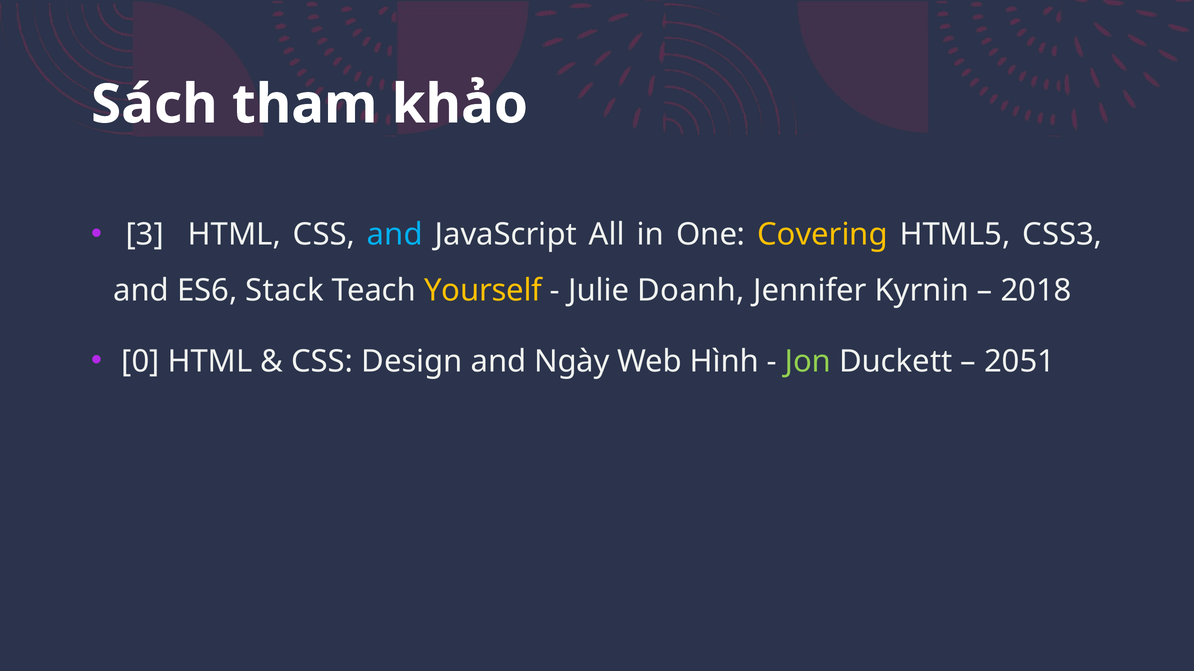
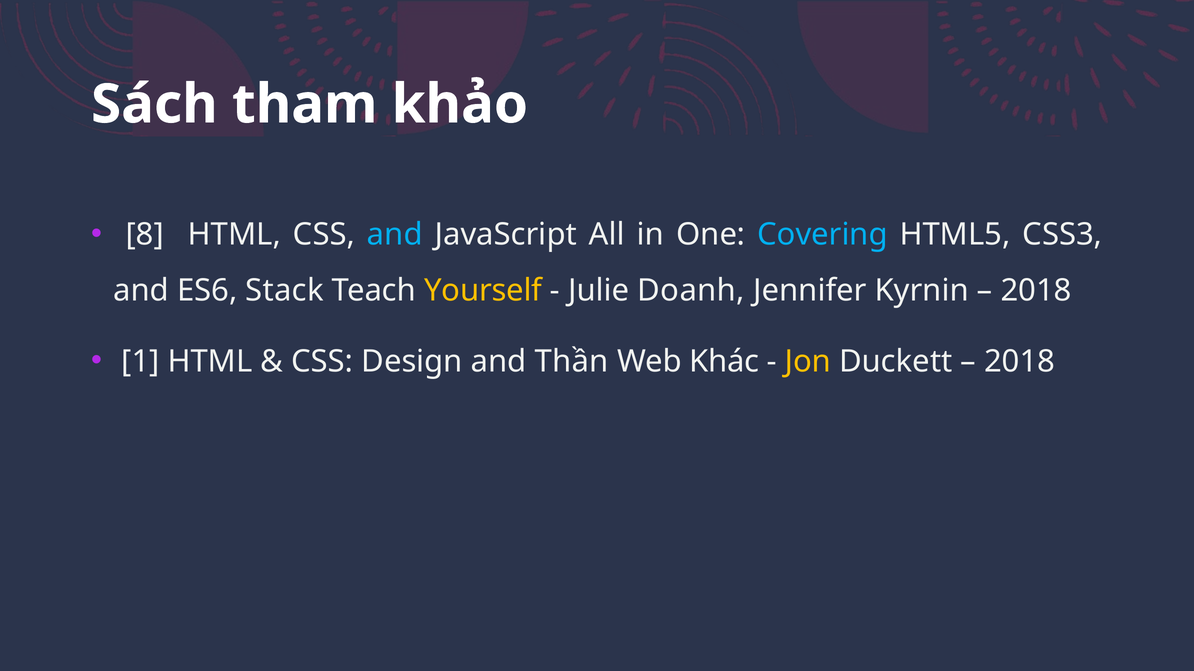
3: 3 -> 8
Covering colour: yellow -> light blue
0: 0 -> 1
Ngày: Ngày -> Thần
Hình: Hình -> Khác
Jon colour: light green -> yellow
2051 at (1020, 362): 2051 -> 2018
